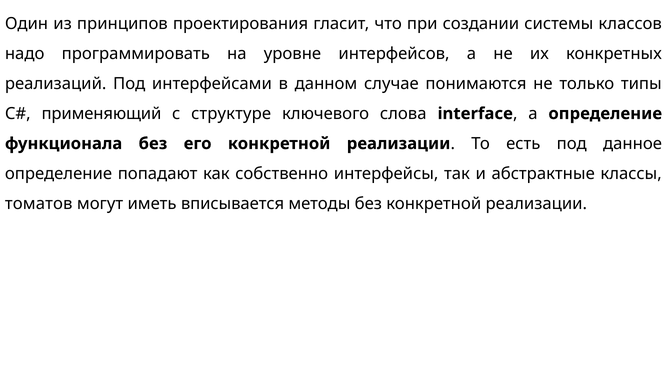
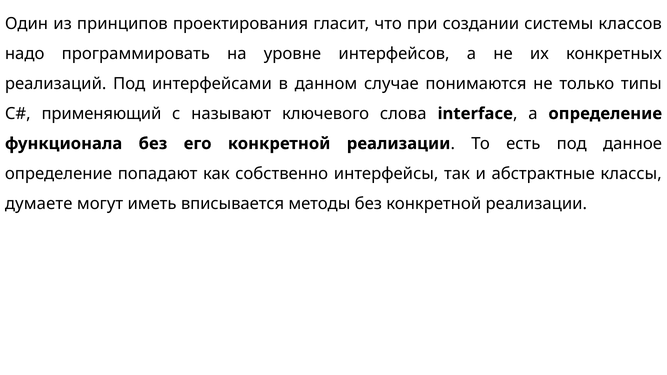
структуре: структуре -> называют
томатов: томатов -> думаете
